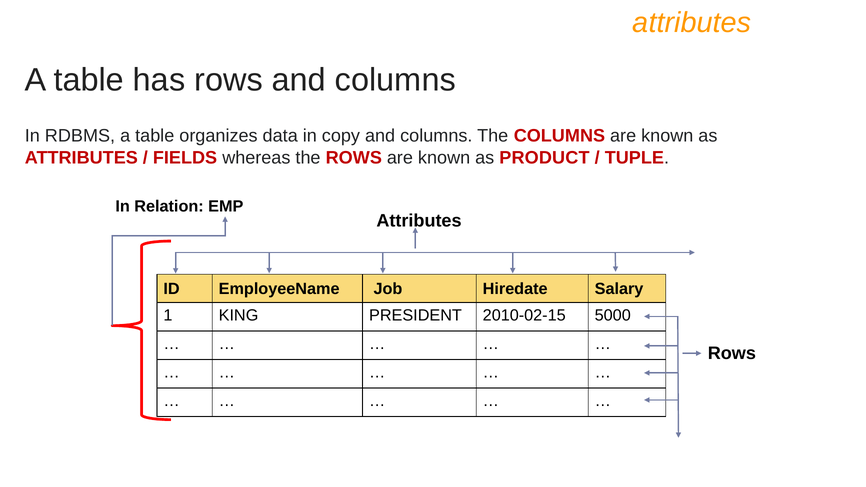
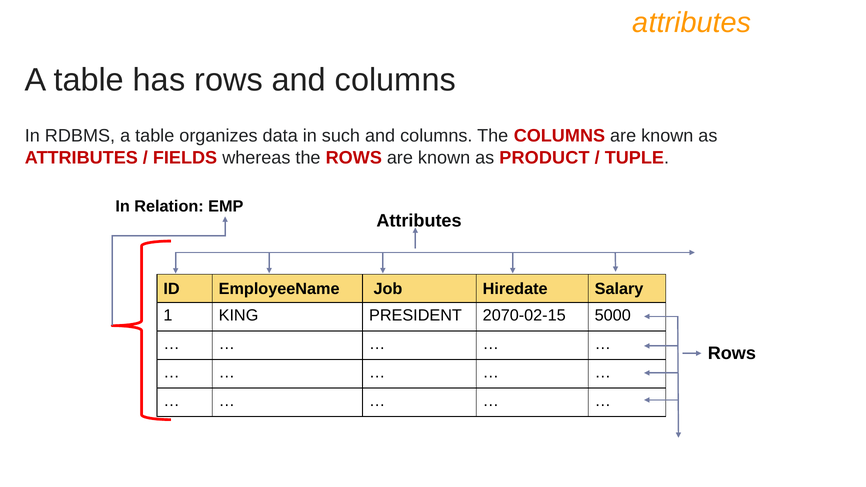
copy: copy -> such
2010-02-15: 2010-02-15 -> 2070-02-15
